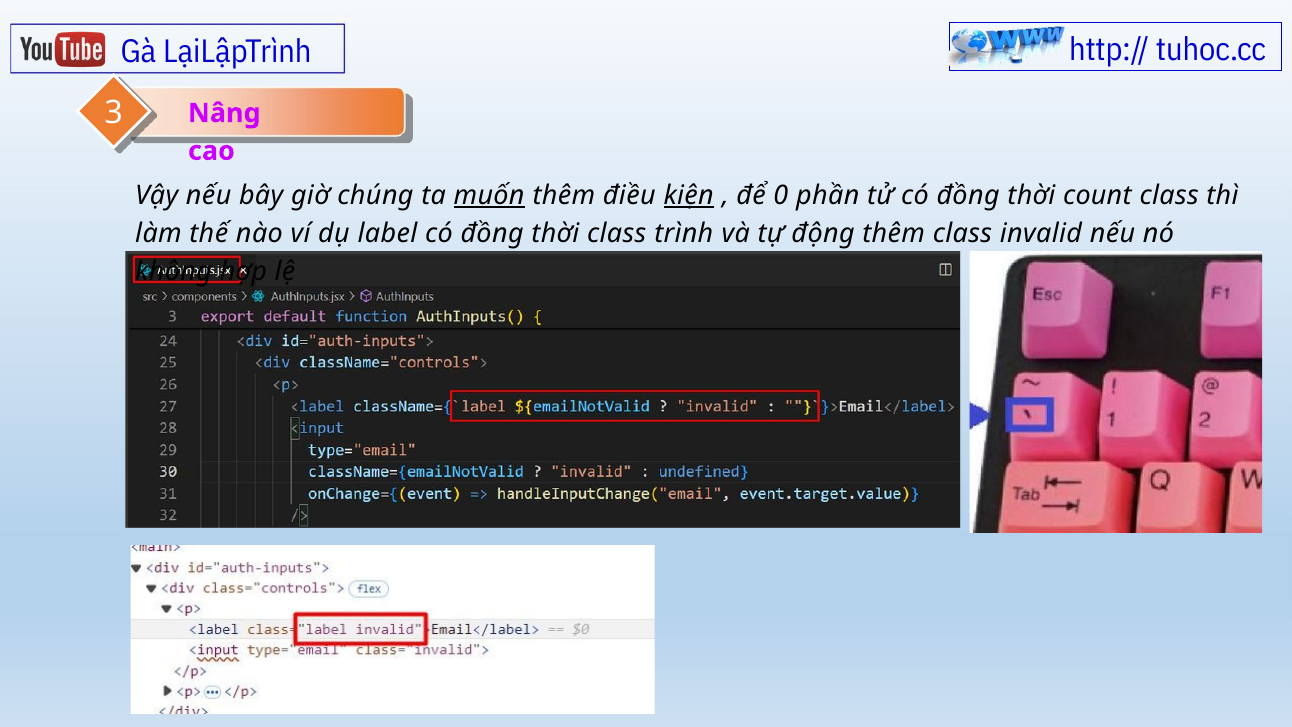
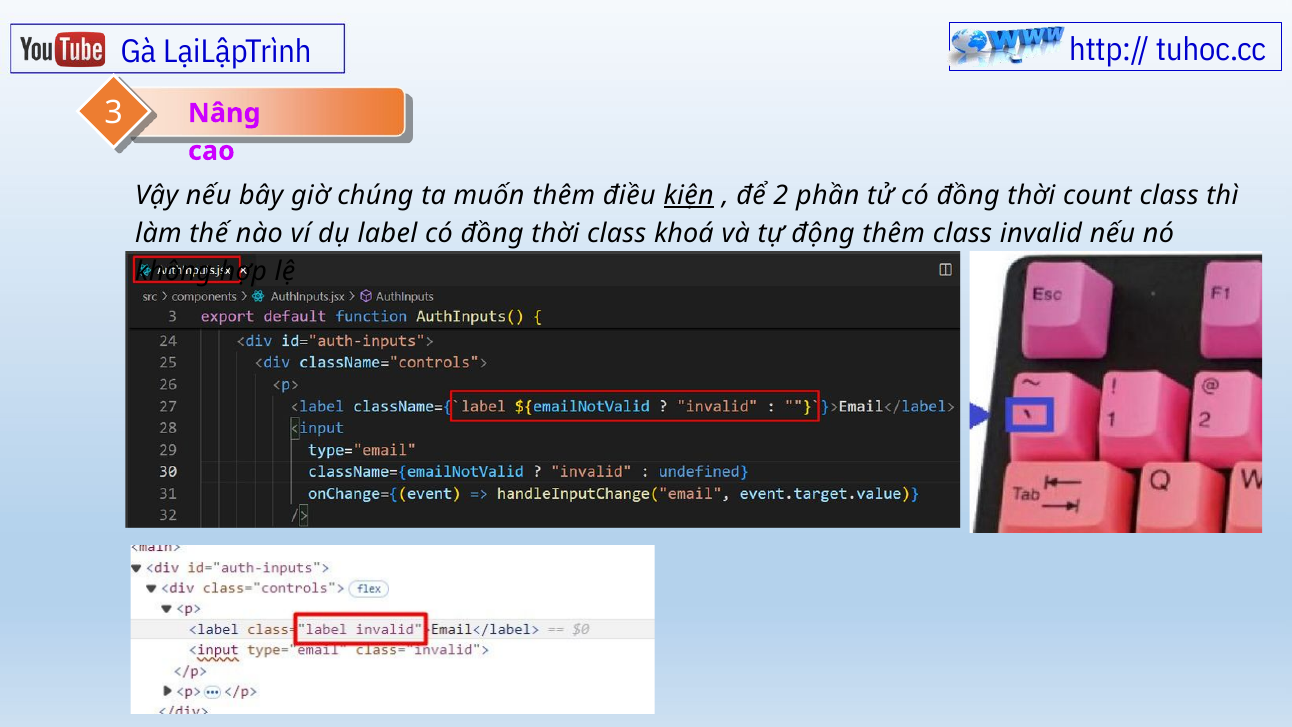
muốn underline: present -> none
0: 0 -> 2
trình: trình -> khoá
